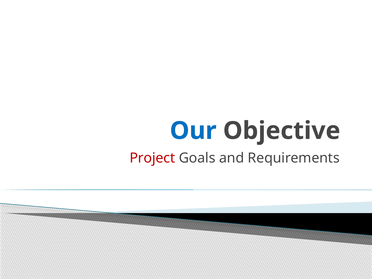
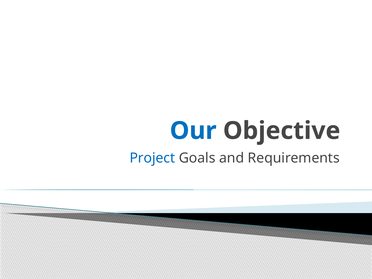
Project colour: red -> blue
